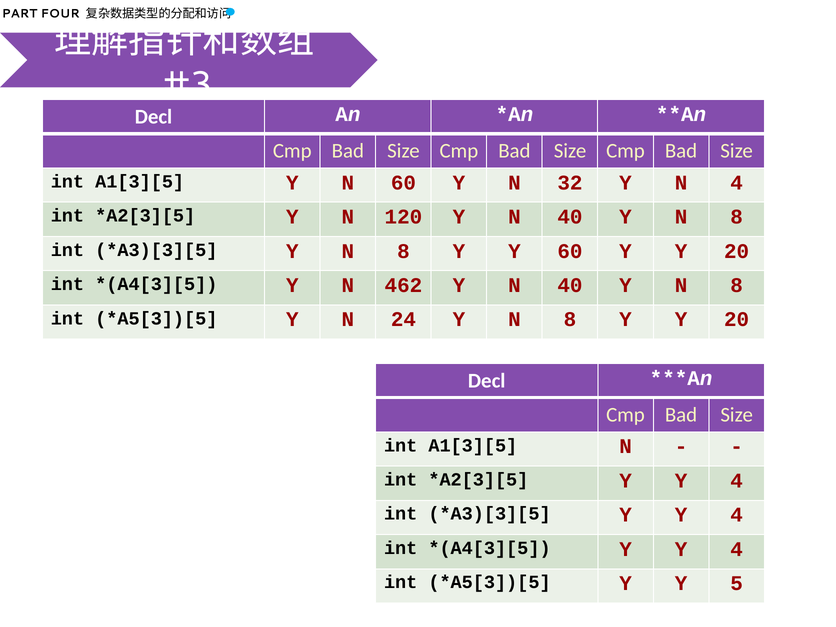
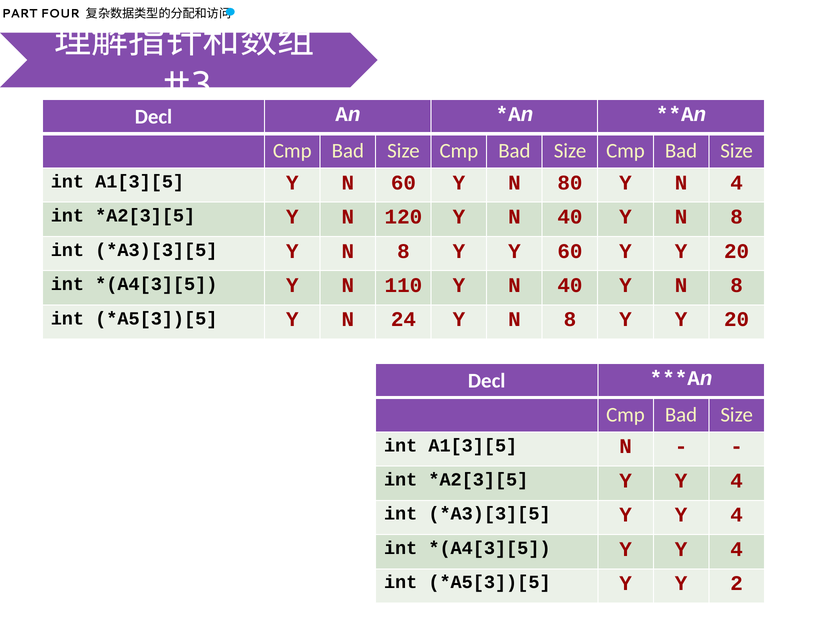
32: 32 -> 80
462: 462 -> 110
5: 5 -> 2
